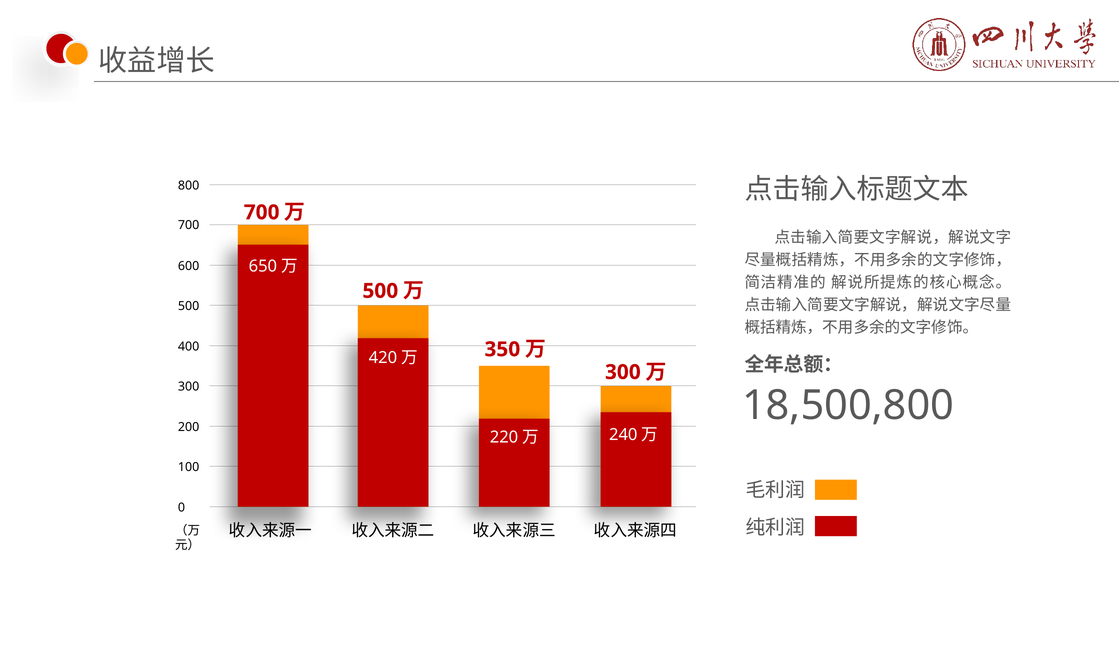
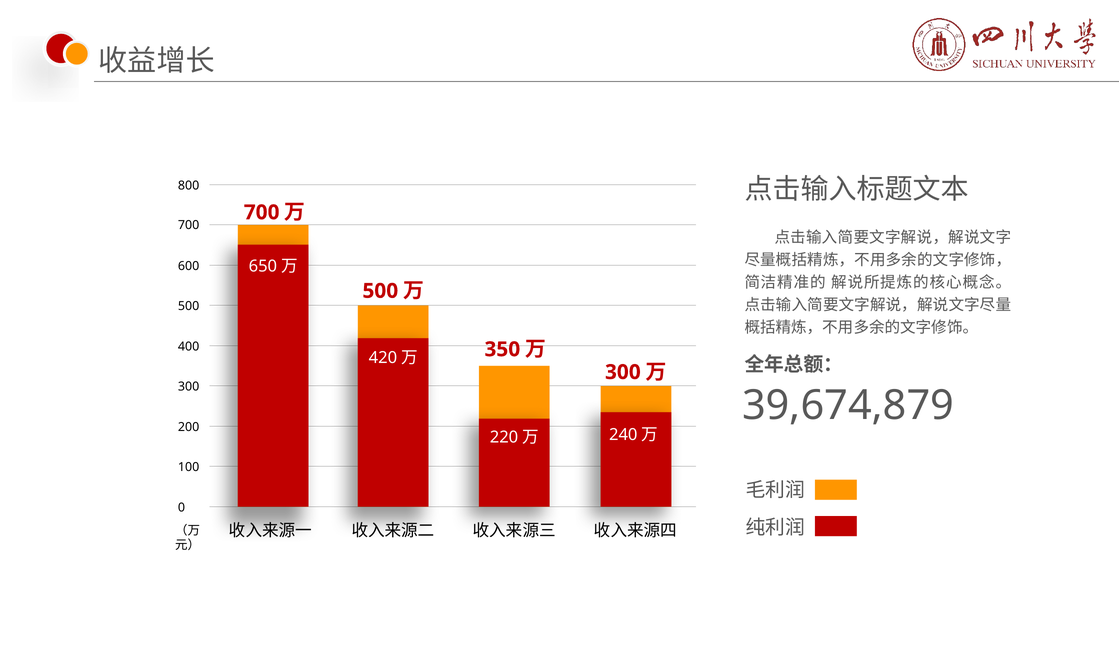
18,500,800: 18,500,800 -> 39,674,879
